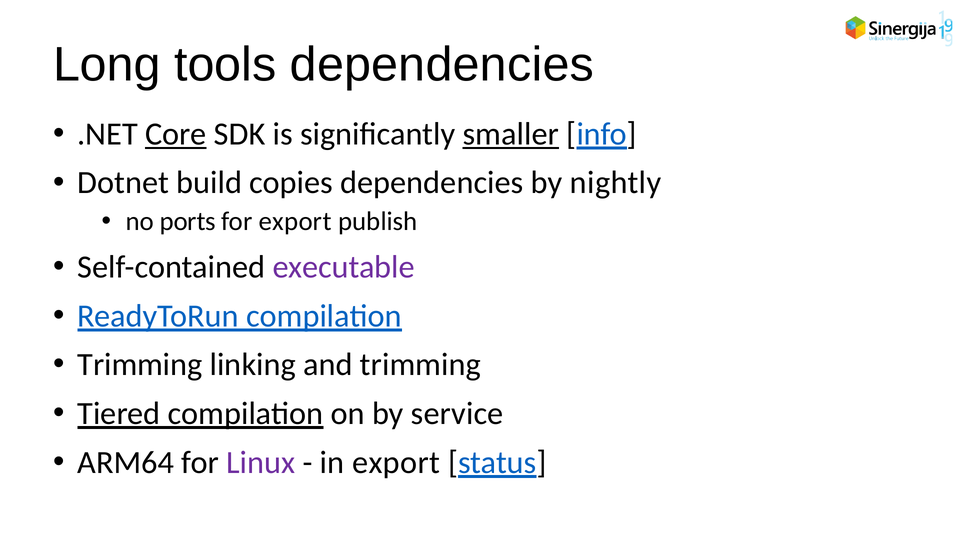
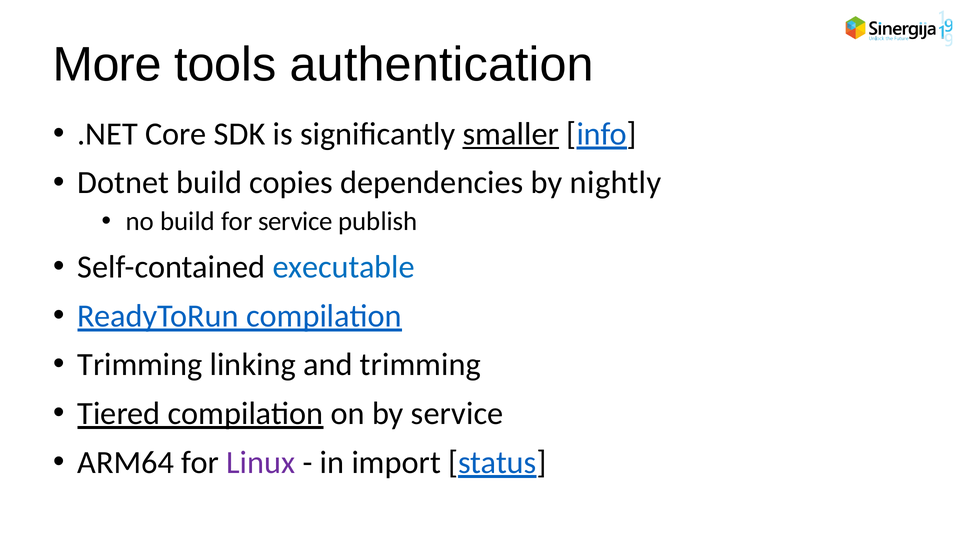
Long: Long -> More
tools dependencies: dependencies -> authentication
Core underline: present -> none
no ports: ports -> build
for export: export -> service
executable colour: purple -> blue
in export: export -> import
